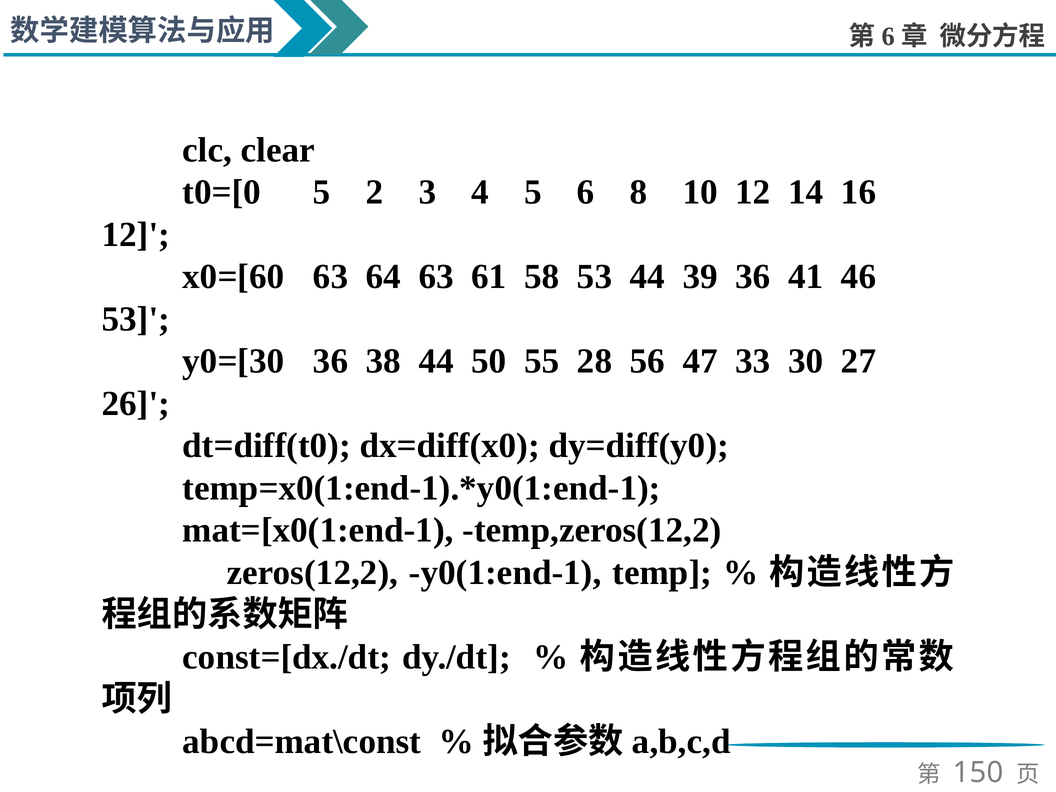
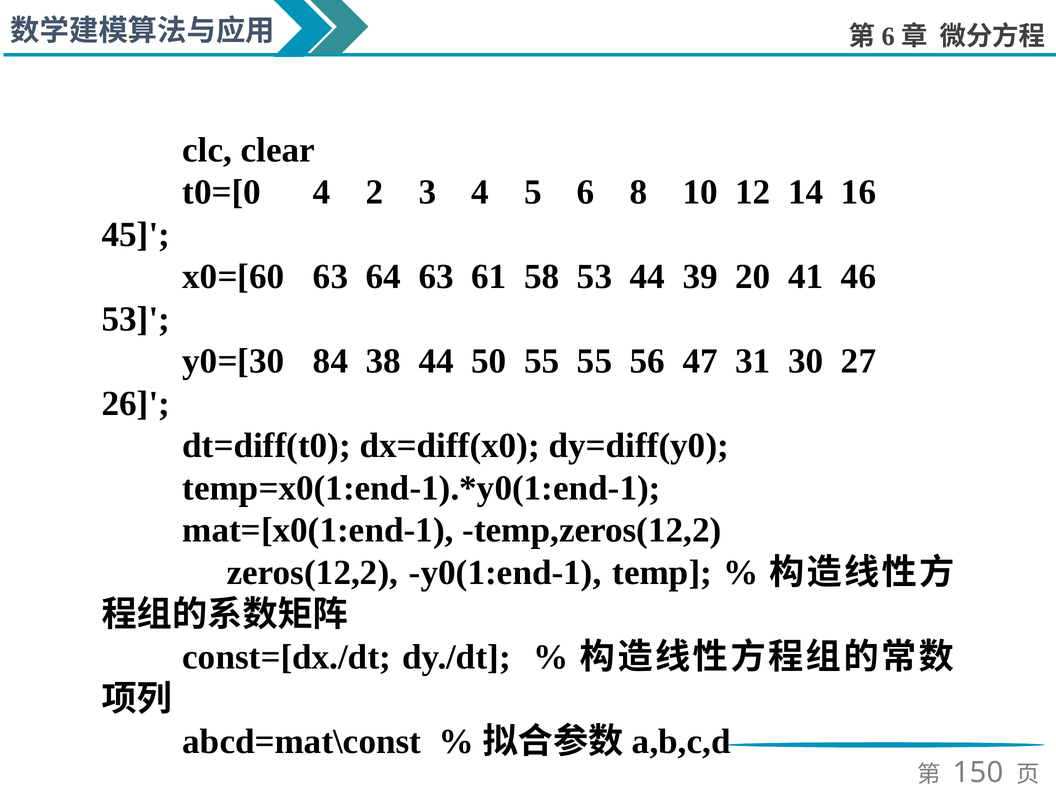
t0=[0 5: 5 -> 4
12 at (136, 235): 12 -> 45
39 36: 36 -> 20
y0=[30 36: 36 -> 84
55 28: 28 -> 55
33: 33 -> 31
